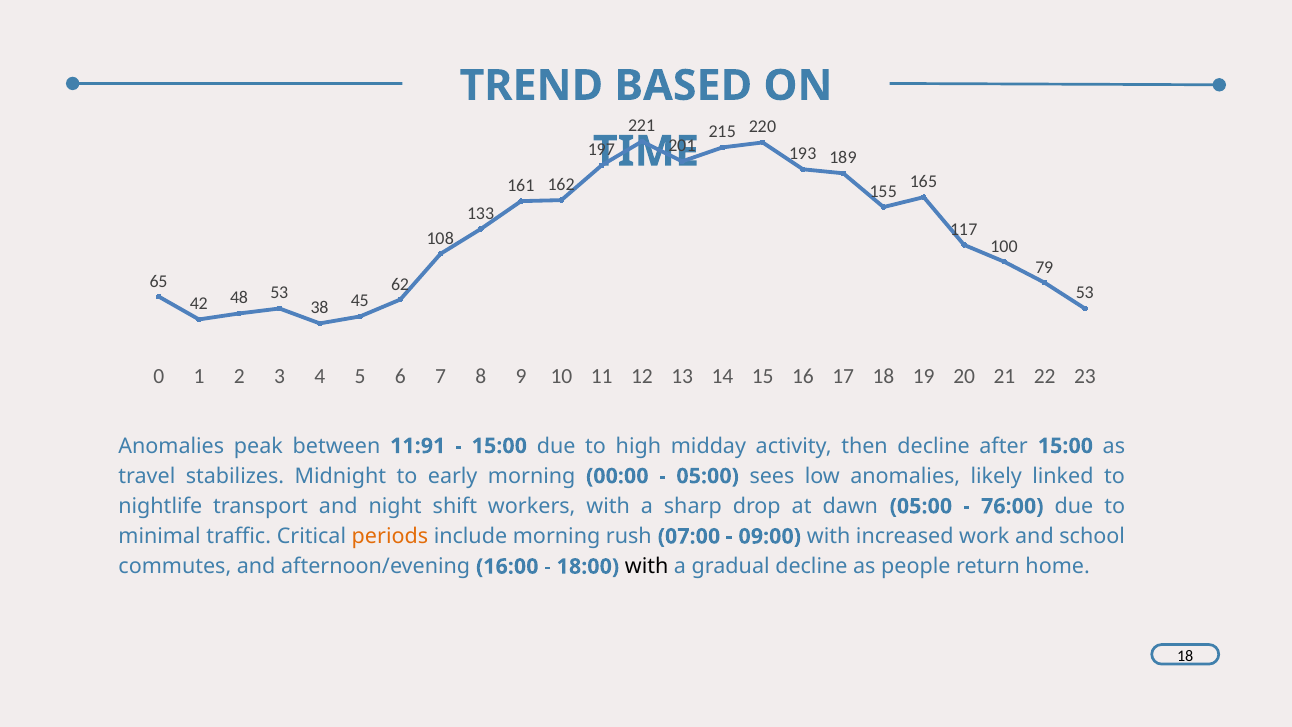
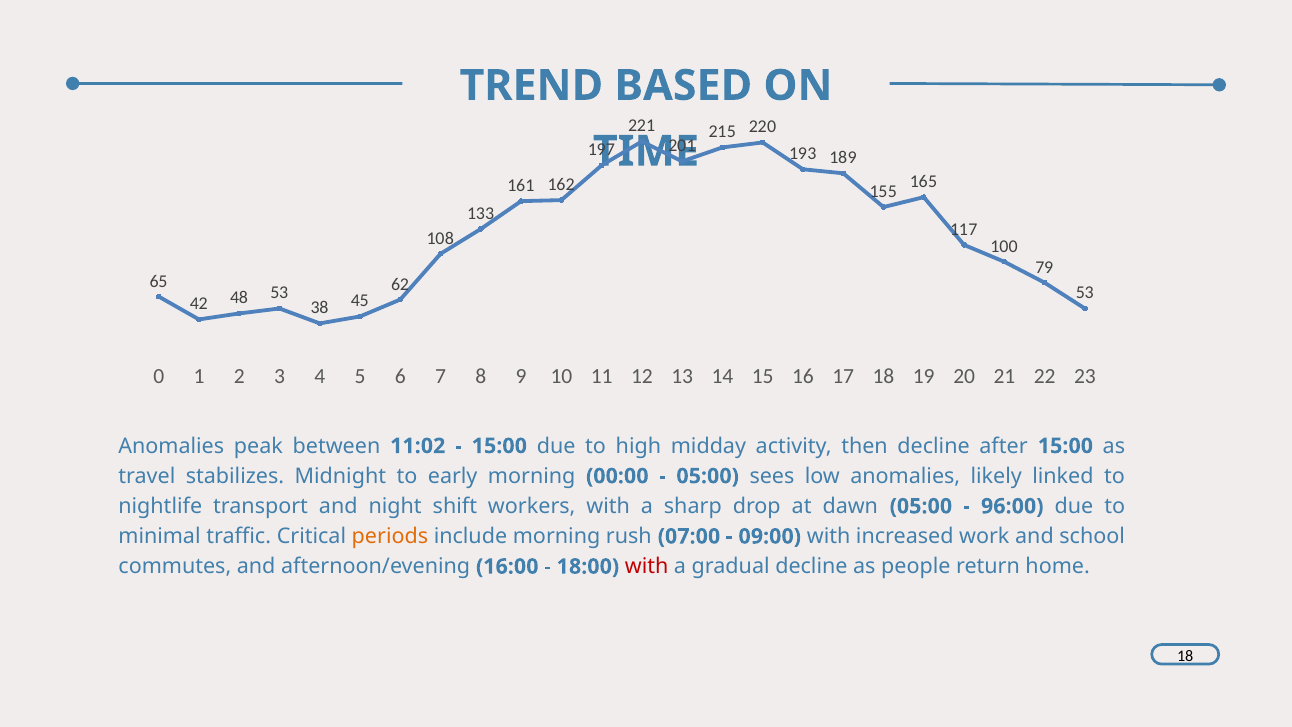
11:91: 11:91 -> 11:02
76:00: 76:00 -> 96:00
with at (647, 566) colour: black -> red
